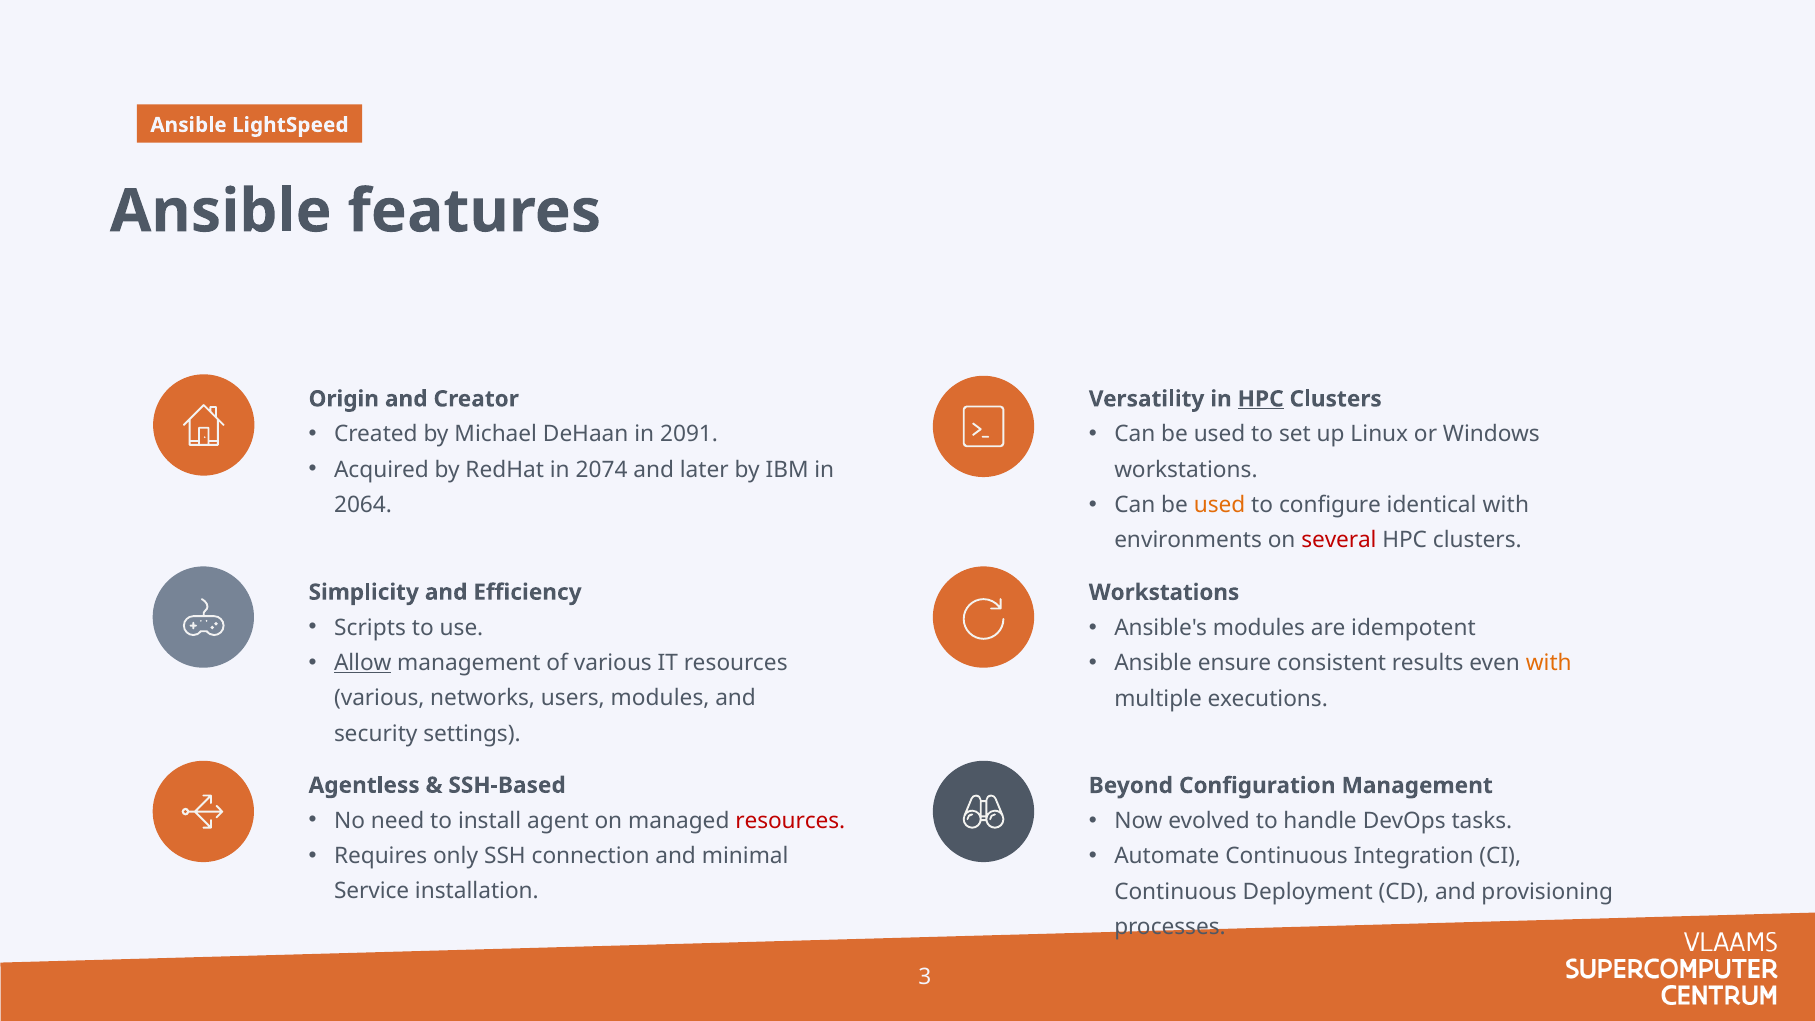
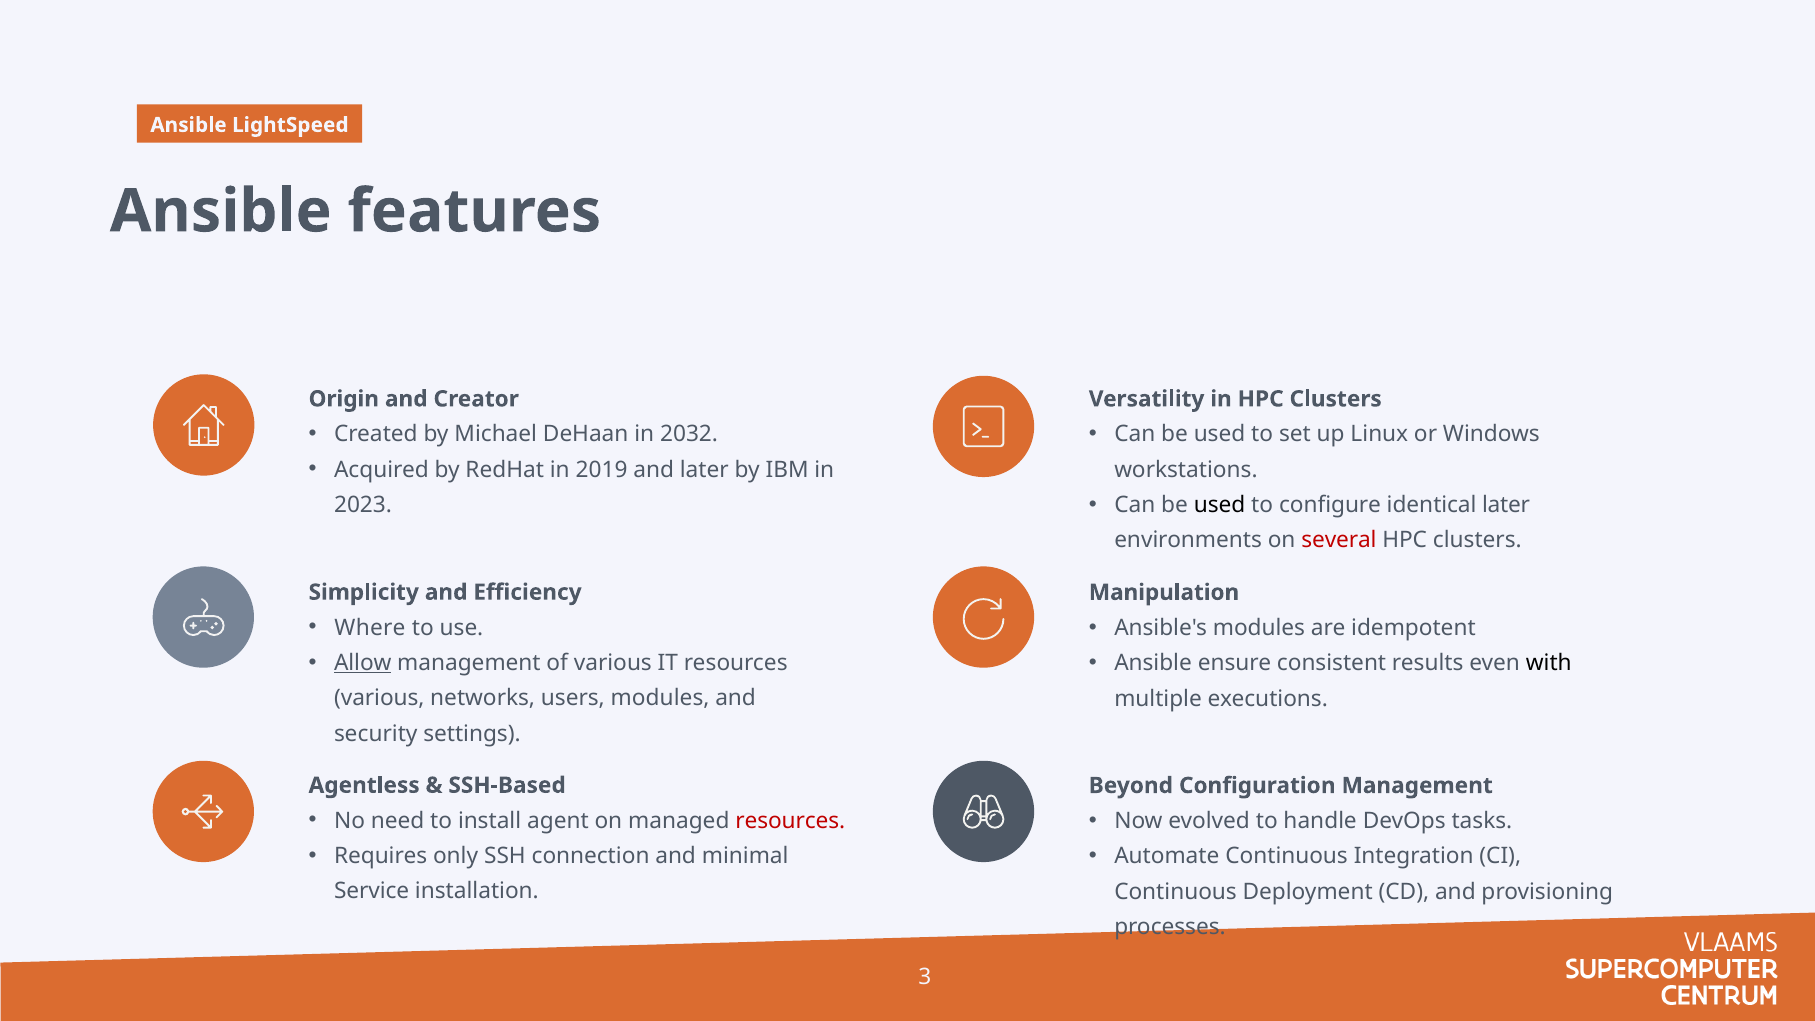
HPC at (1261, 399) underline: present -> none
2091: 2091 -> 2032
2074: 2074 -> 2019
used at (1220, 505) colour: orange -> black
identical with: with -> later
2064: 2064 -> 2023
Workstations at (1164, 592): Workstations -> Manipulation
Scripts: Scripts -> Where
with at (1549, 663) colour: orange -> black
